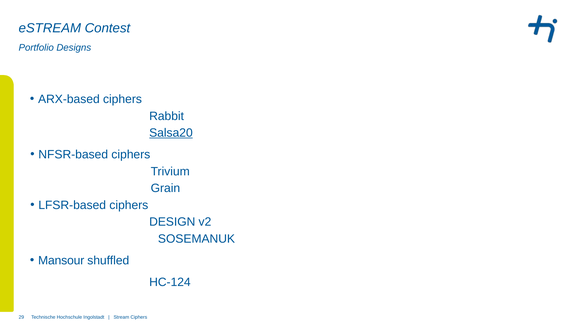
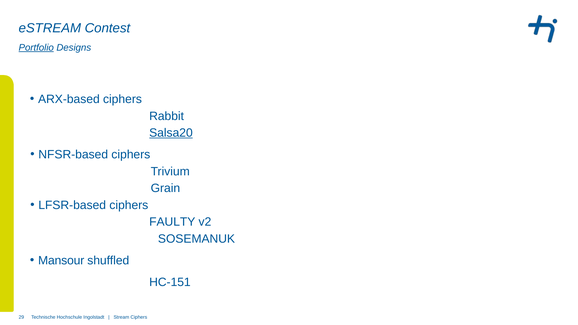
Portfolio underline: none -> present
DESIGN: DESIGN -> FAULTY
HC-124: HC-124 -> HC-151
